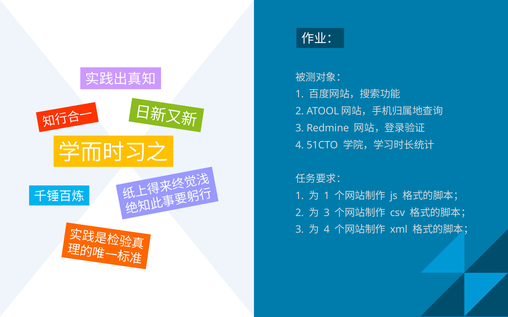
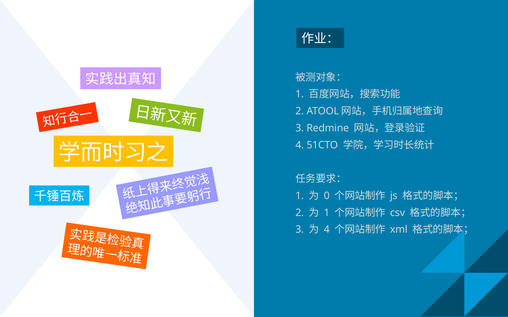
1 at (327, 196): 1 -> 0
3 at (327, 213): 3 -> 1
